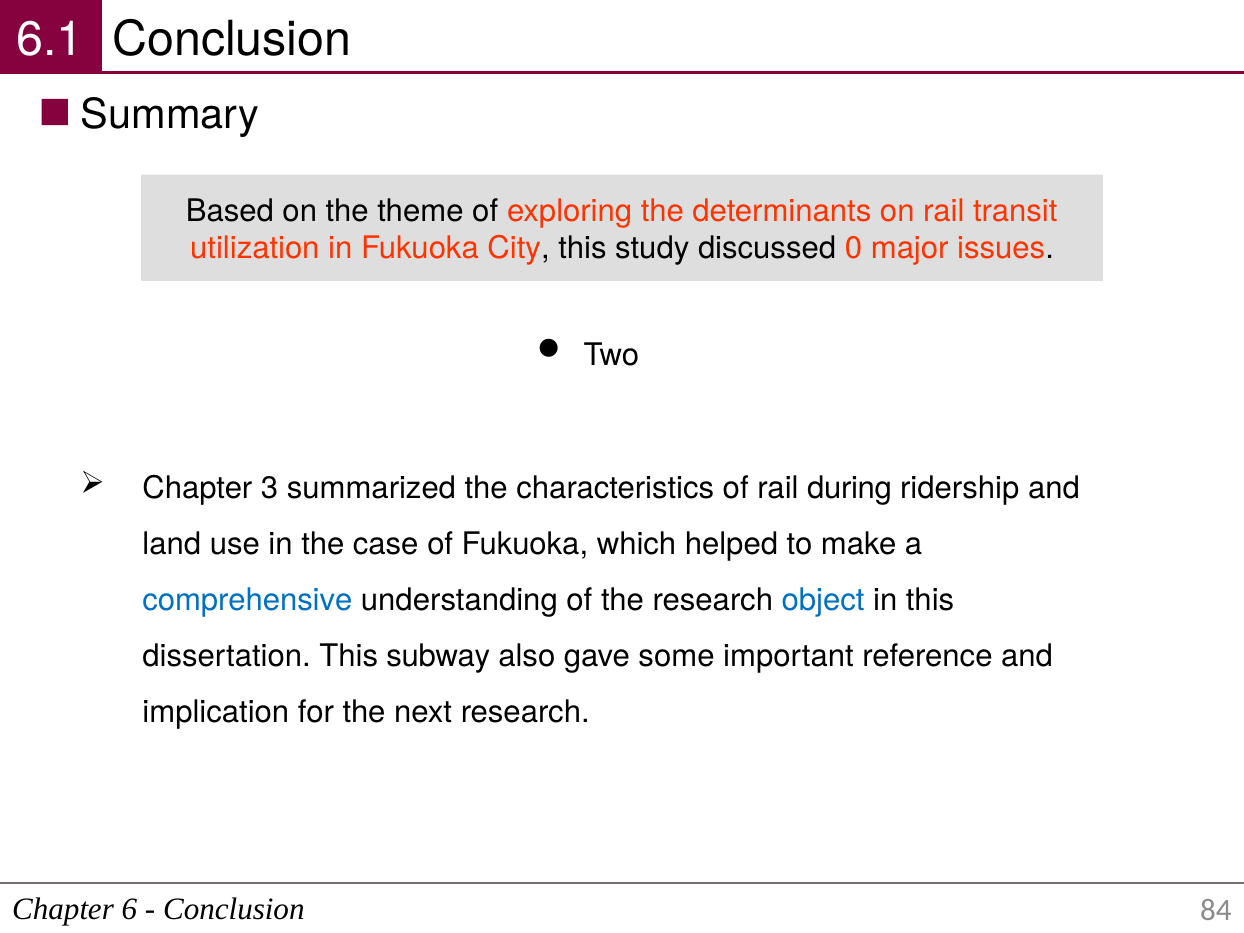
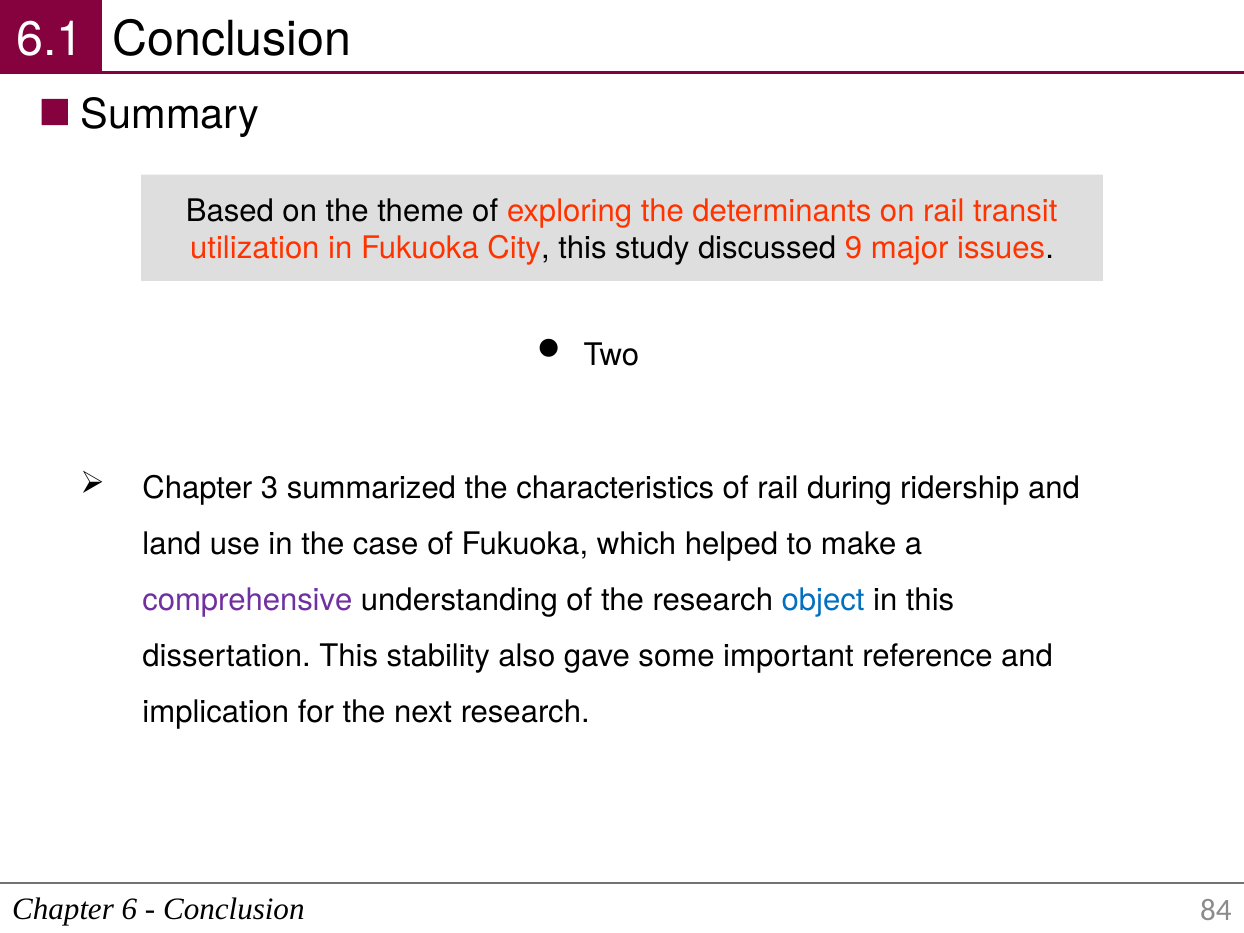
0: 0 -> 9
comprehensive colour: blue -> purple
subway: subway -> stability
